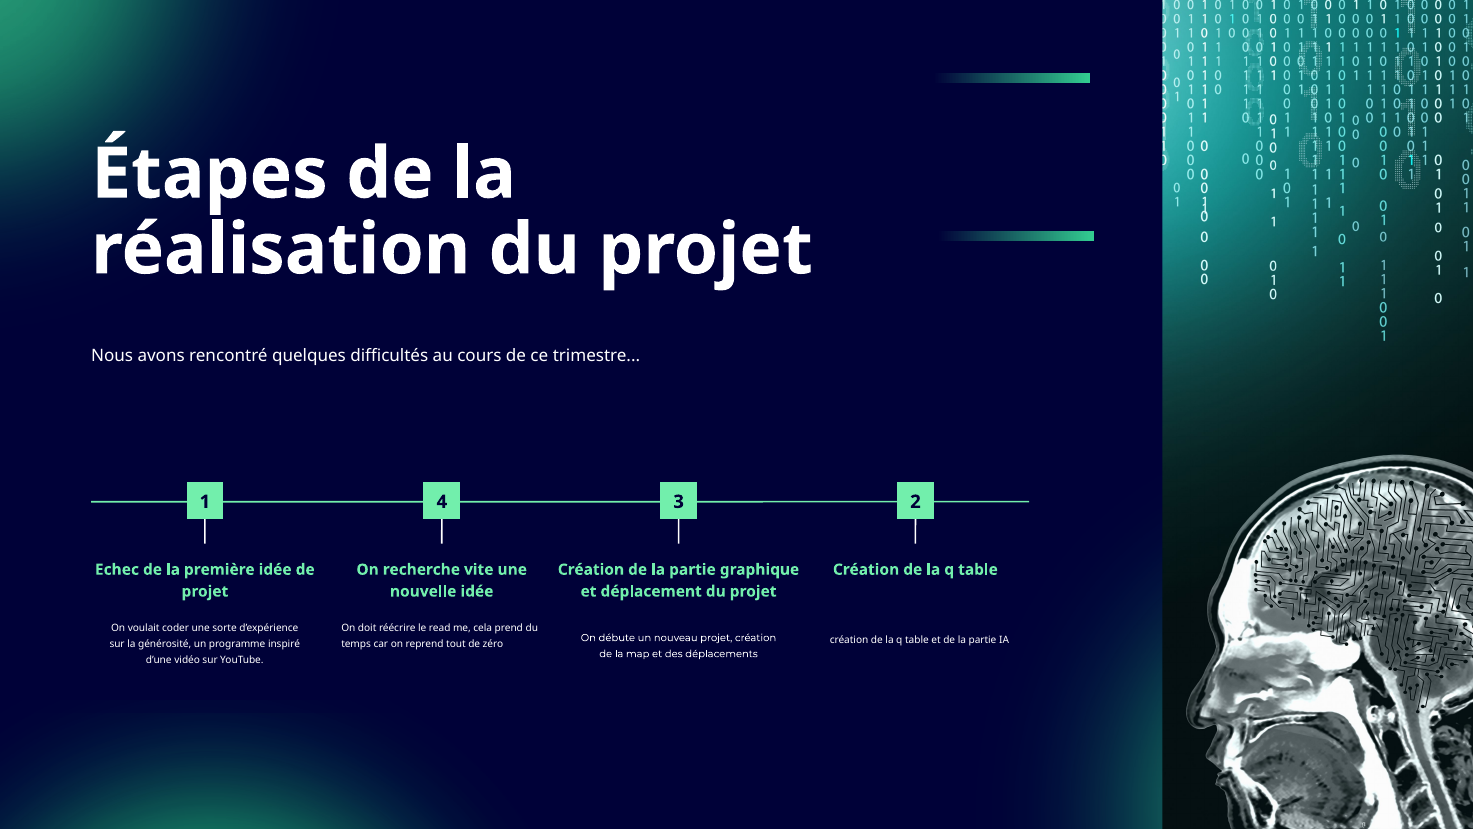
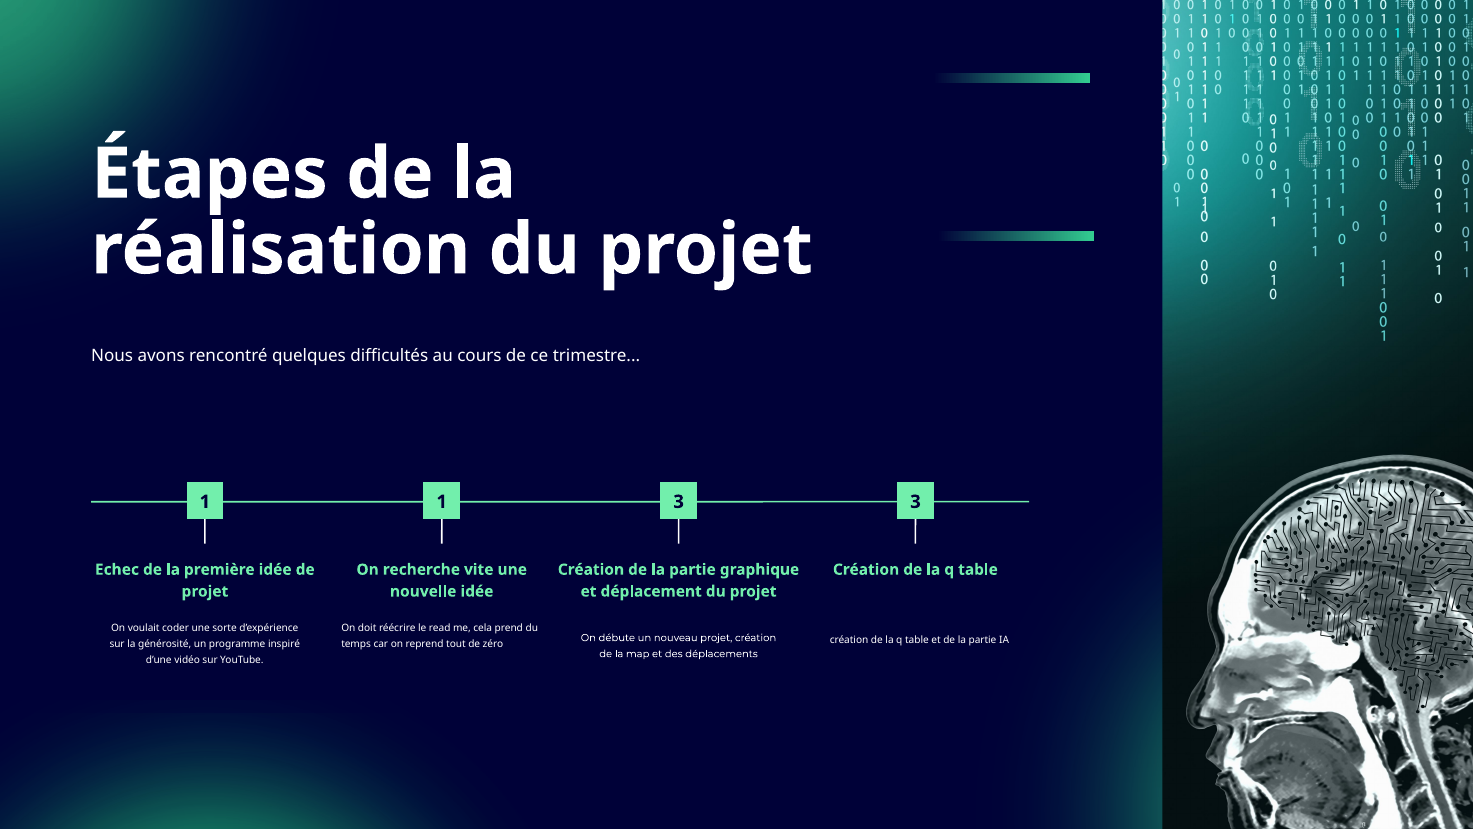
1 4: 4 -> 1
3 2: 2 -> 3
